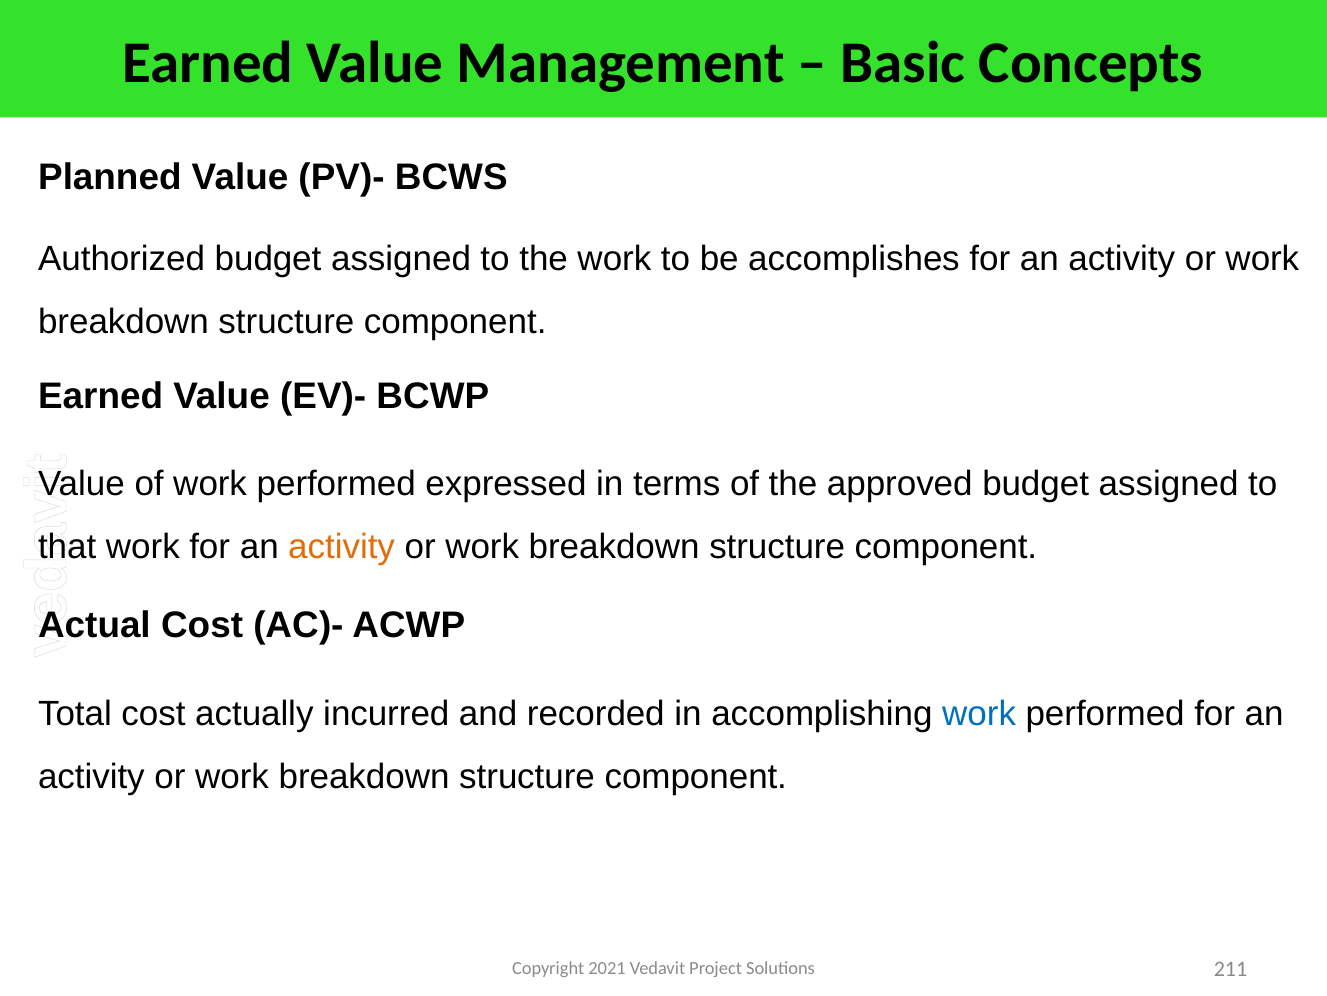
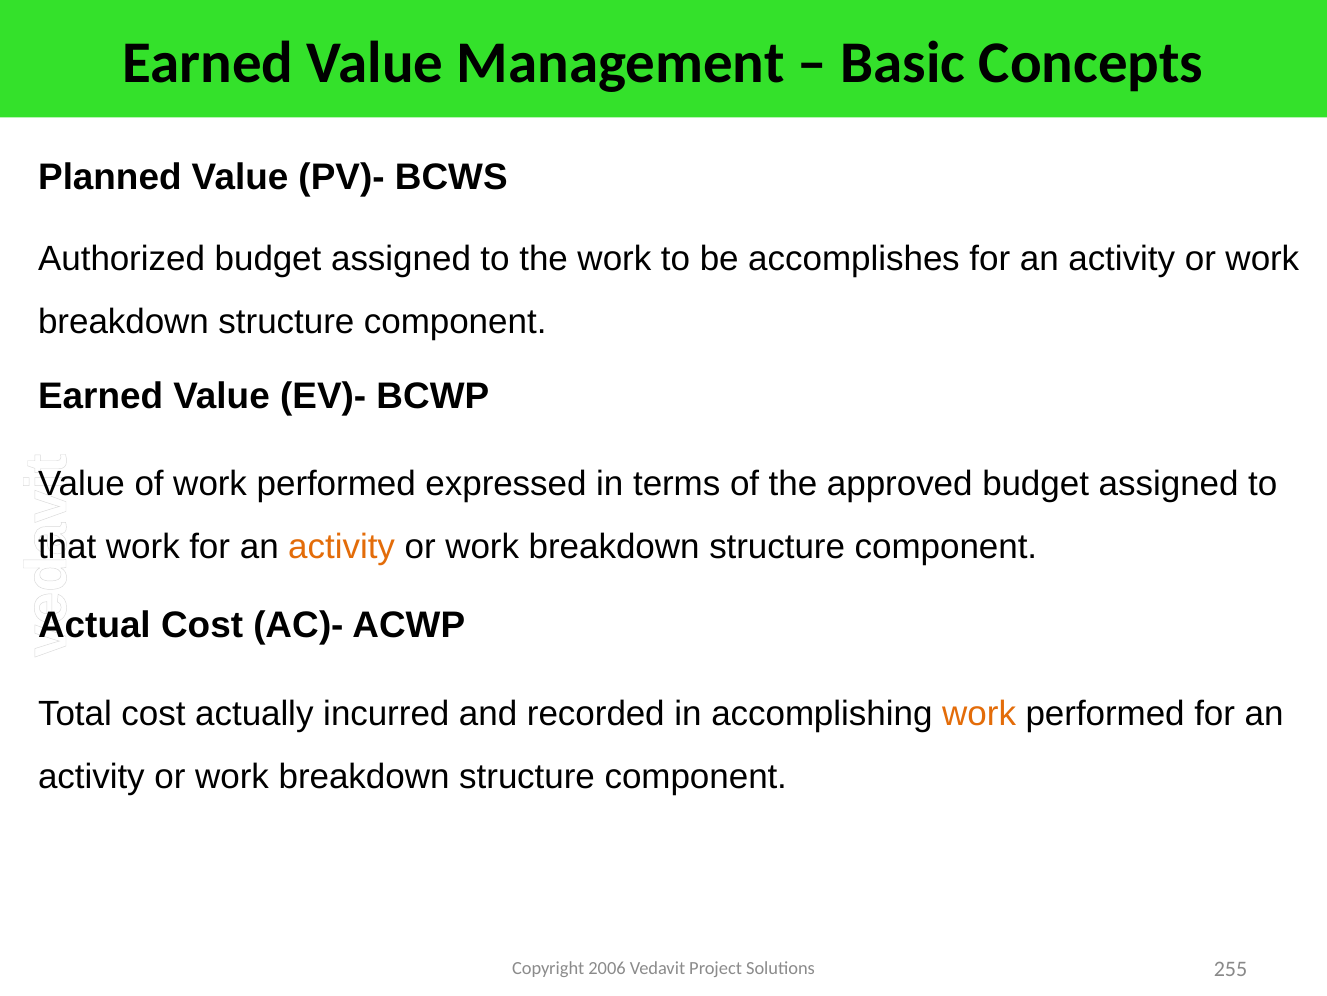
work at (979, 713) colour: blue -> orange
2021: 2021 -> 2006
211: 211 -> 255
